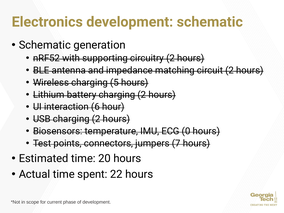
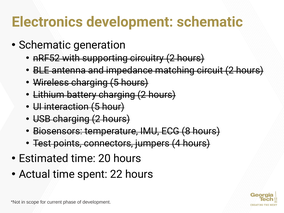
interaction 6: 6 -> 5
0: 0 -> 8
7: 7 -> 4
